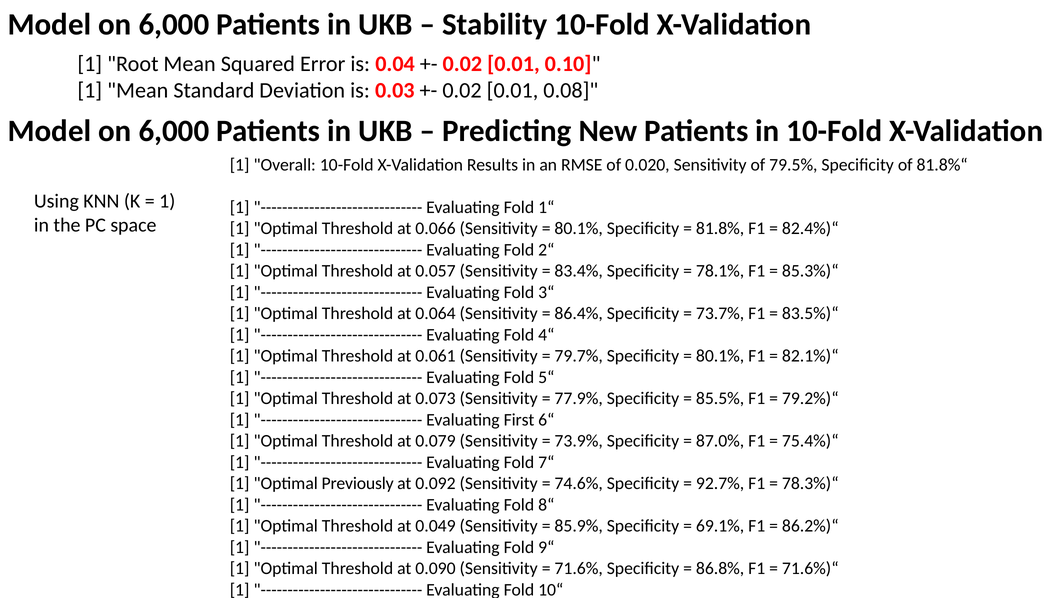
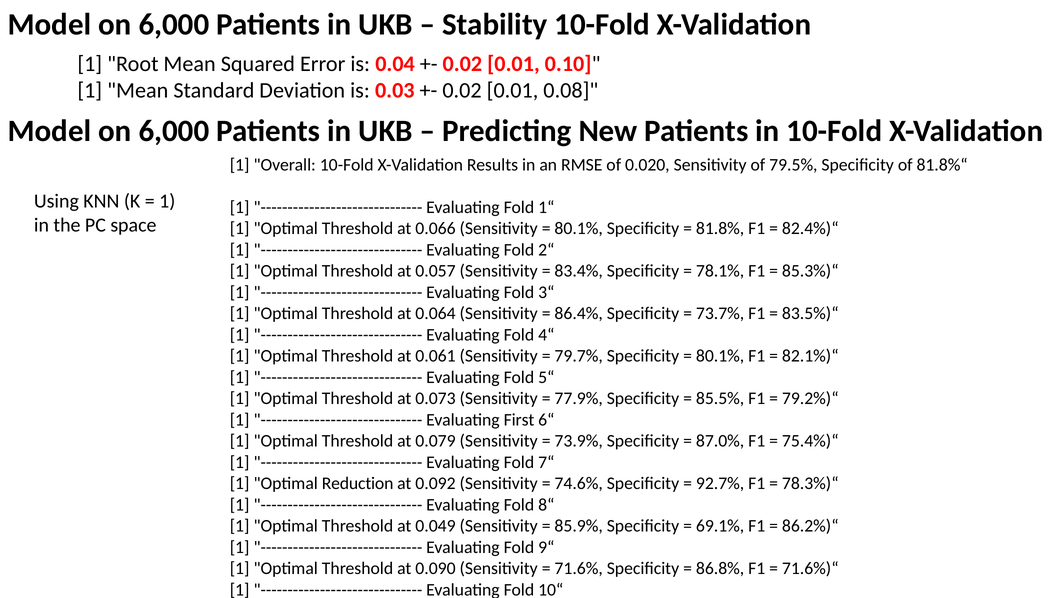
Previously: Previously -> Reduction
